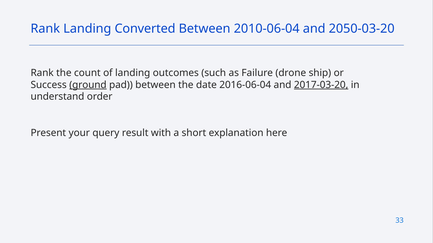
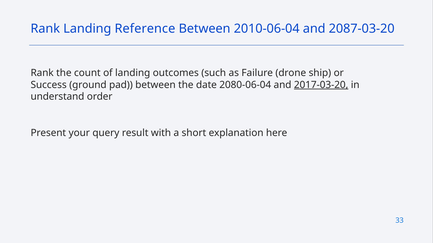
Converted: Converted -> Reference
2050-03-20: 2050-03-20 -> 2087-03-20
ground underline: present -> none
2016-06-04: 2016-06-04 -> 2080-06-04
